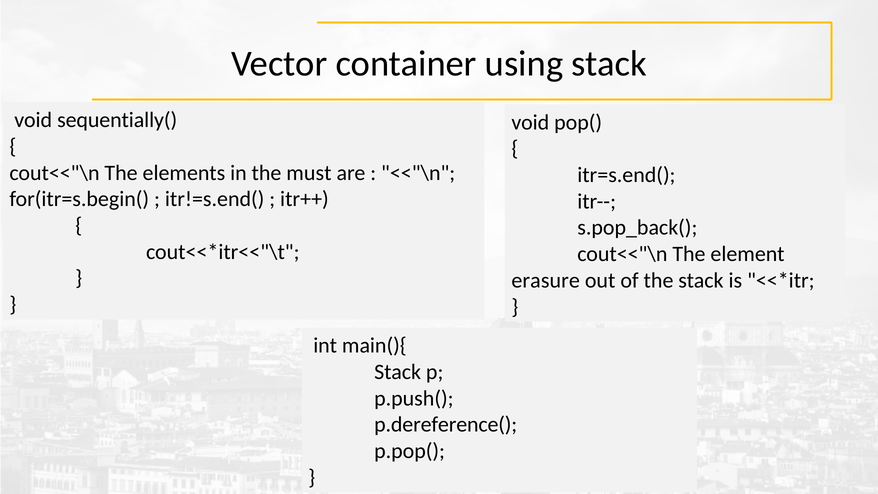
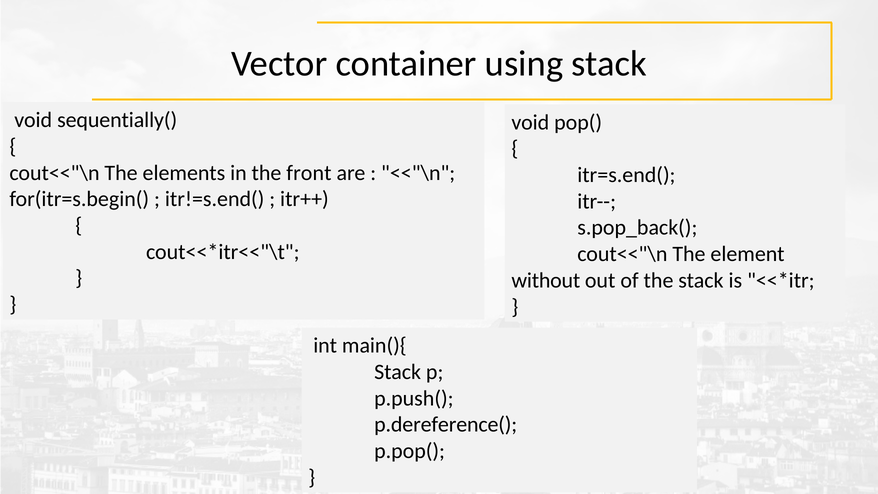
must: must -> front
erasure: erasure -> without
